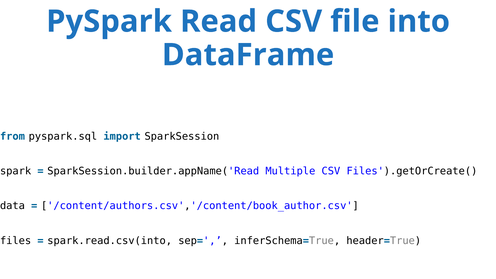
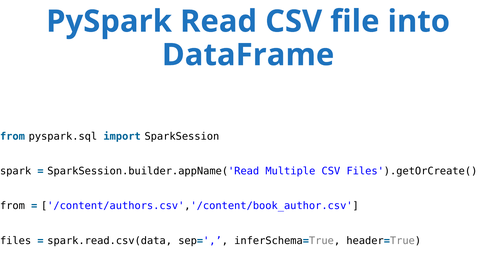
data at (12, 206): data -> from
spark.read.csv(into: spark.read.csv(into -> spark.read.csv(data
